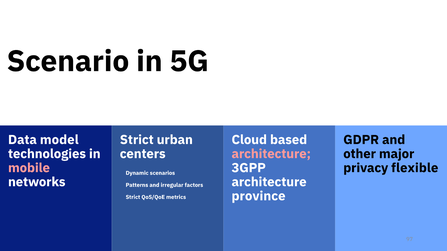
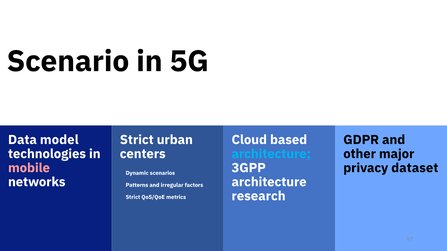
architecture at (271, 154) colour: pink -> light blue
flexible: flexible -> dataset
province: province -> research
